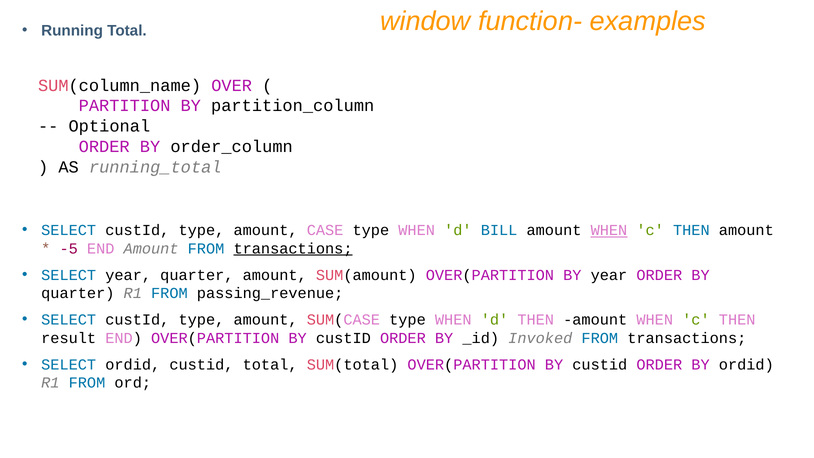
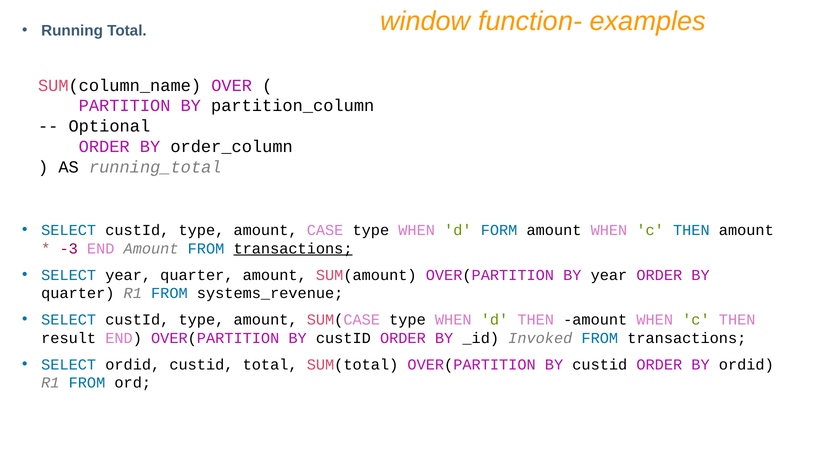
BILL: BILL -> FORM
WHEN at (609, 230) underline: present -> none
-5: -5 -> -3
passing_revenue: passing_revenue -> systems_revenue
